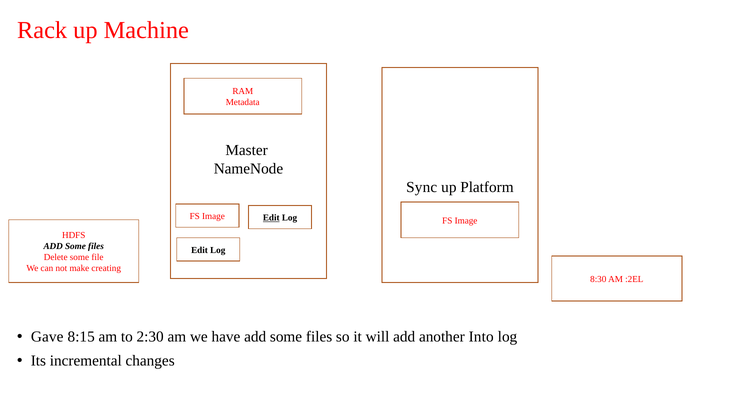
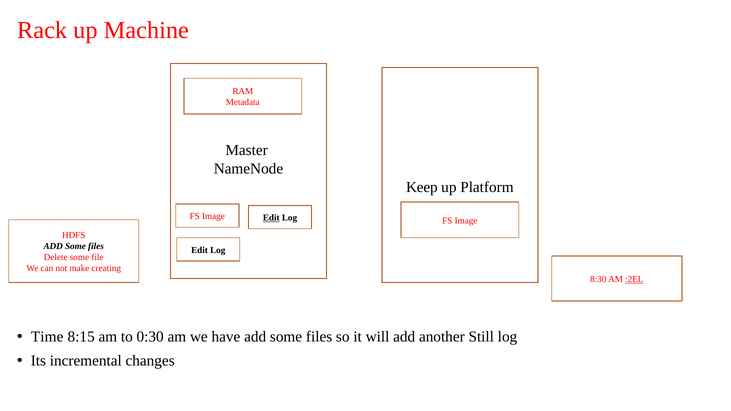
Sync: Sync -> Keep
:2EL underline: none -> present
Gave: Gave -> Time
2:30: 2:30 -> 0:30
Into: Into -> Still
